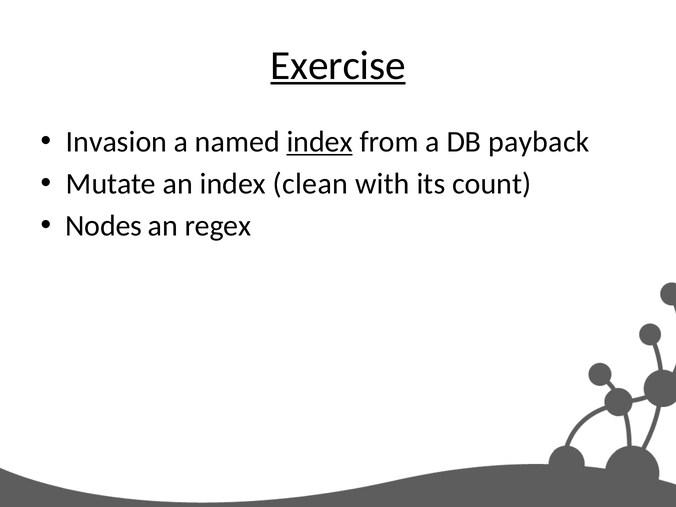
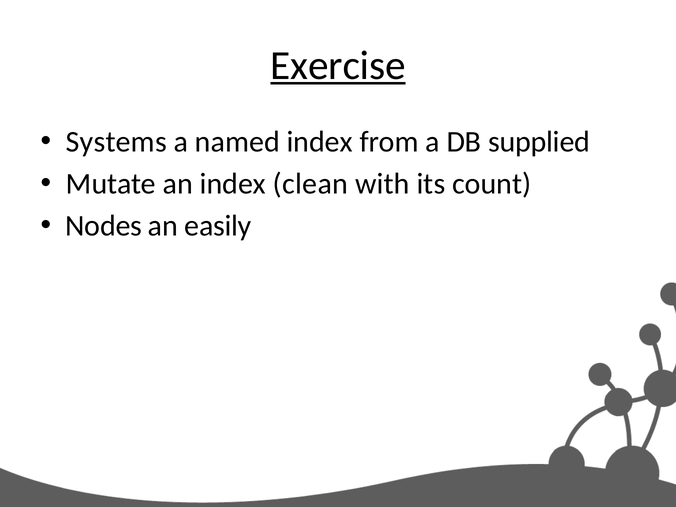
Invasion: Invasion -> Systems
index at (320, 142) underline: present -> none
payback: payback -> supplied
regex: regex -> easily
